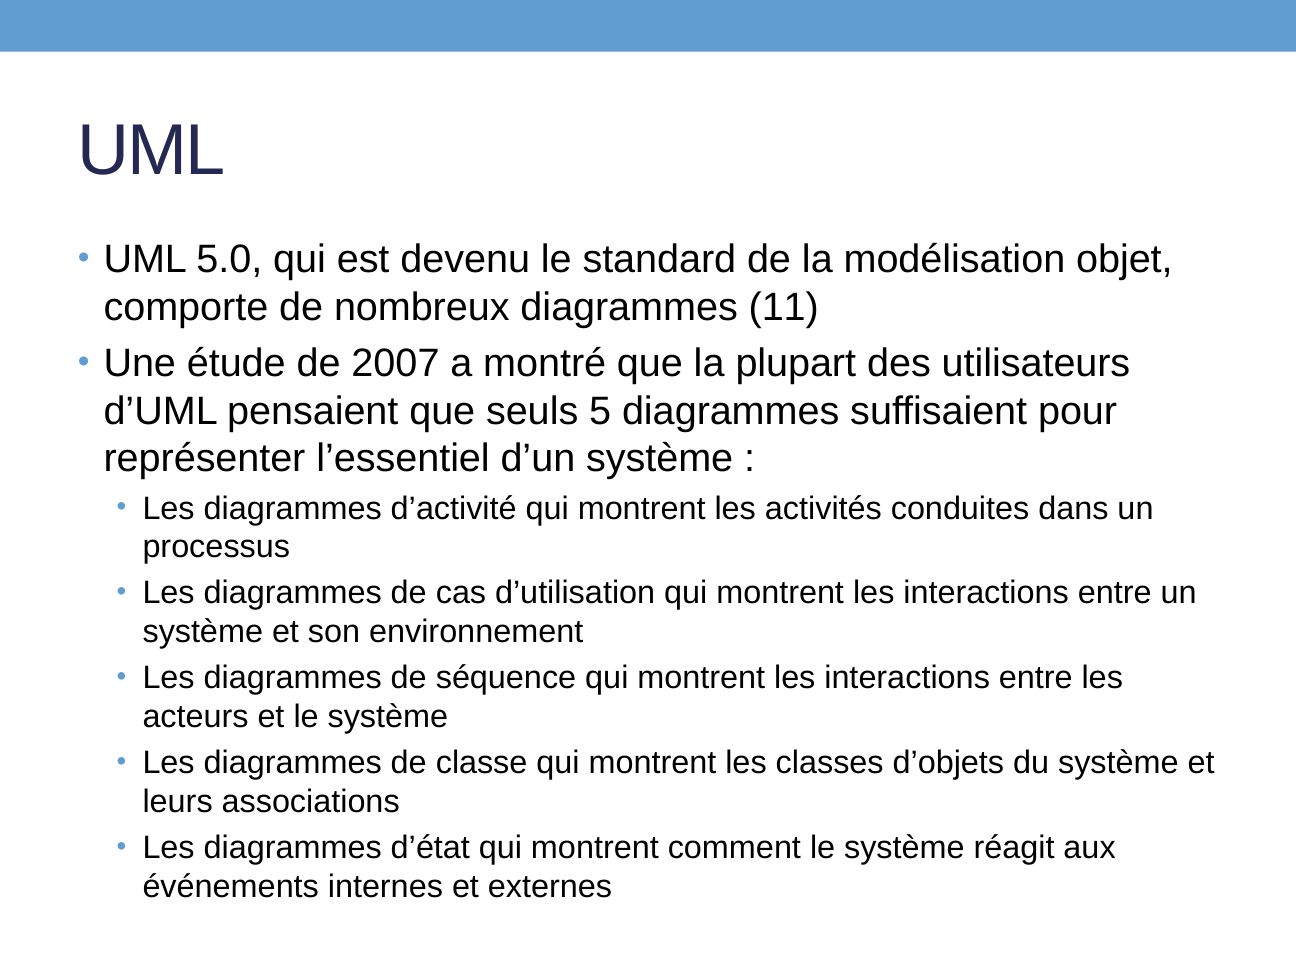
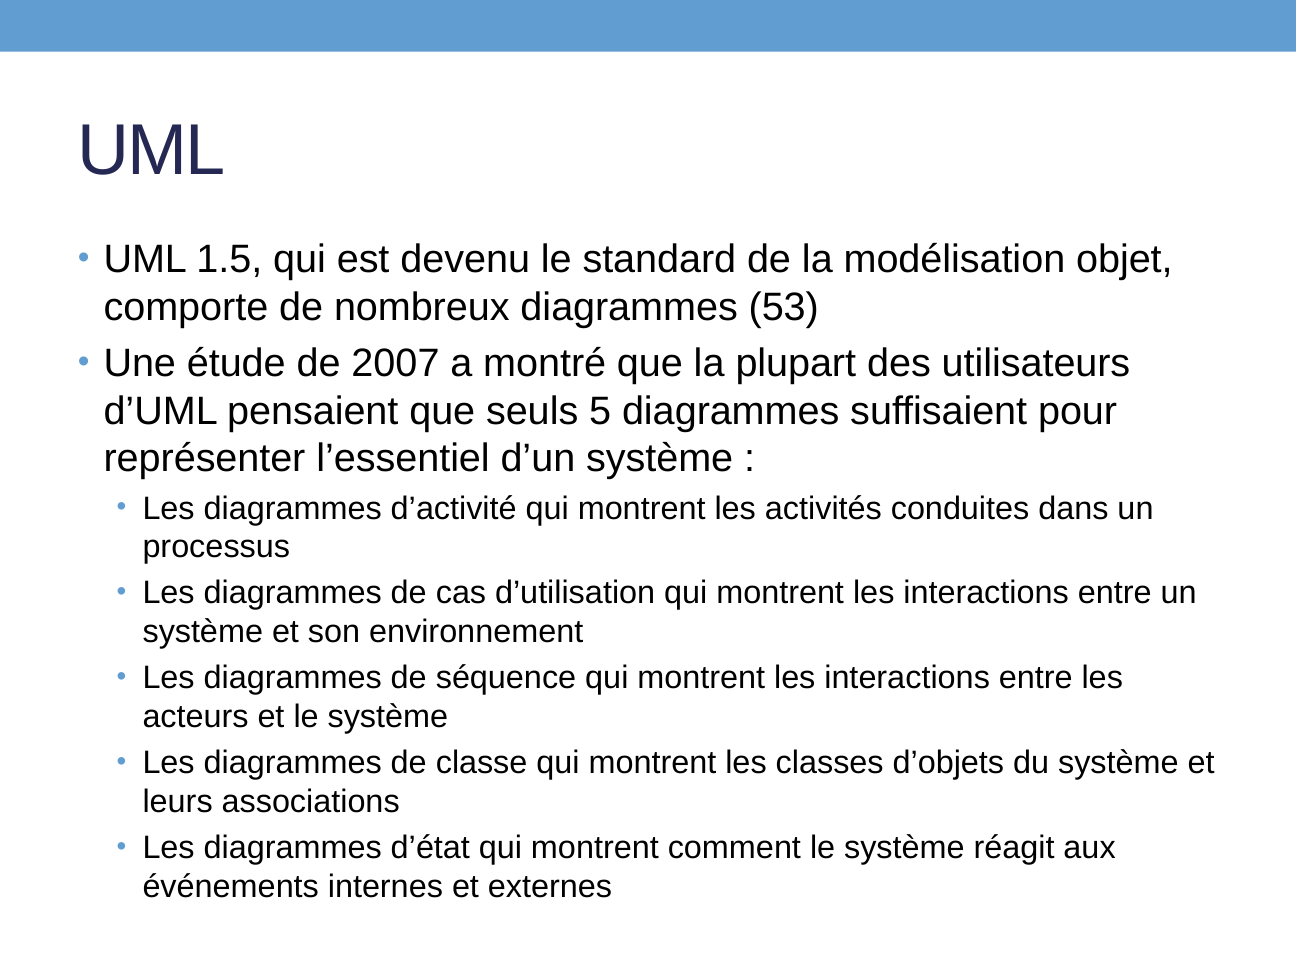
5.0: 5.0 -> 1.5
11: 11 -> 53
